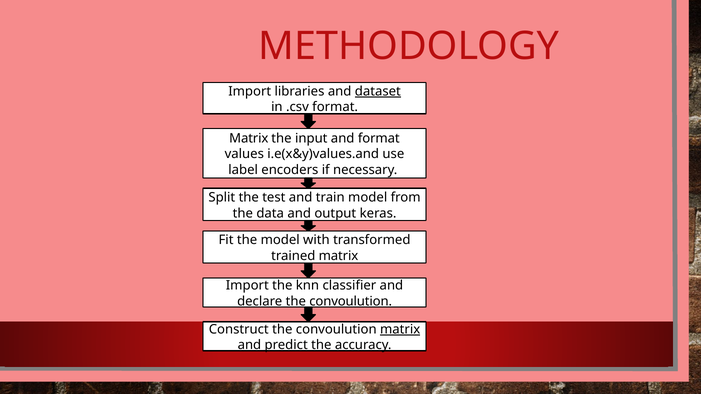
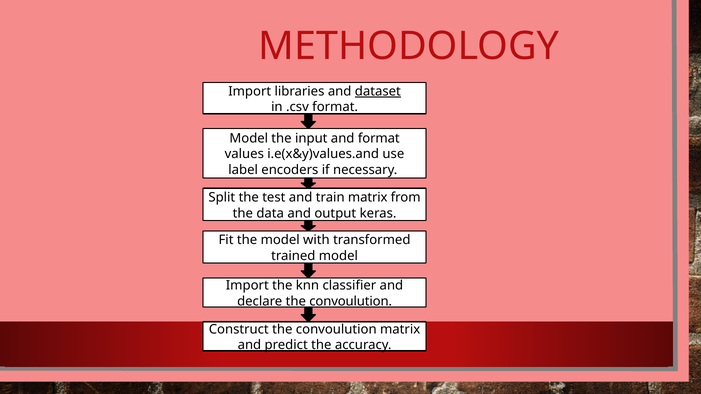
Matrix at (249, 138): Matrix -> Model
train model: model -> matrix
trained matrix: matrix -> model
matrix at (400, 330) underline: present -> none
